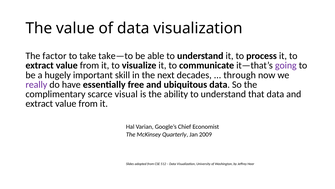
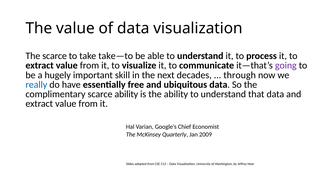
The factor: factor -> scarce
really colour: purple -> blue
scarce visual: visual -> ability
